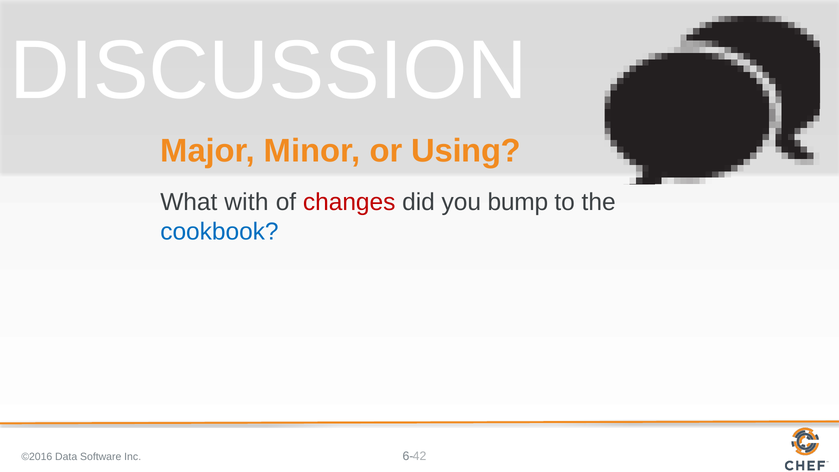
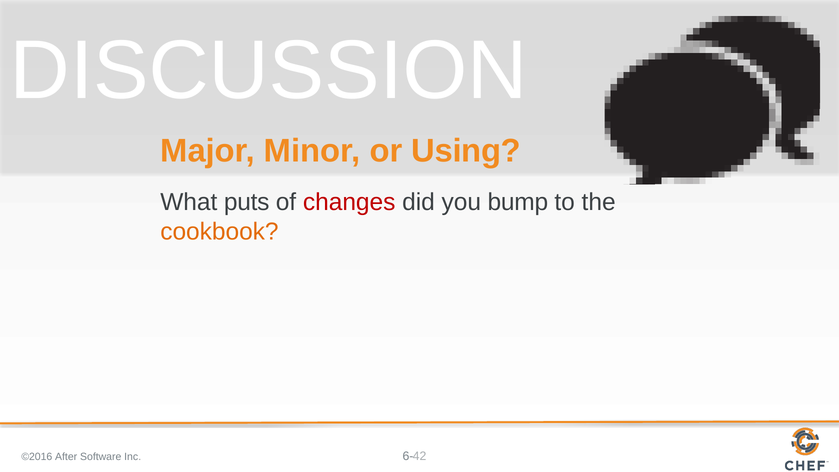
with: with -> puts
cookbook colour: blue -> orange
Data: Data -> After
